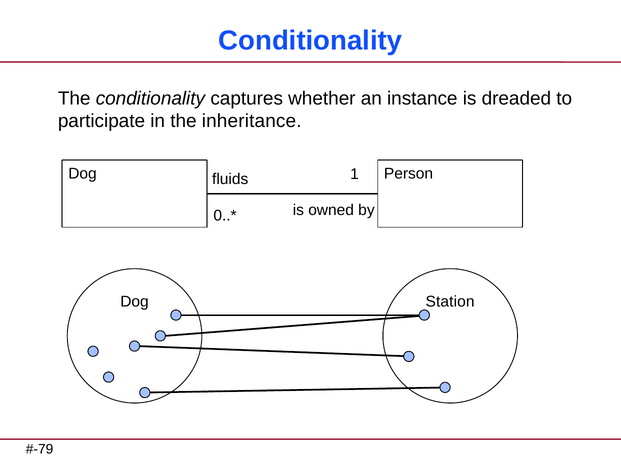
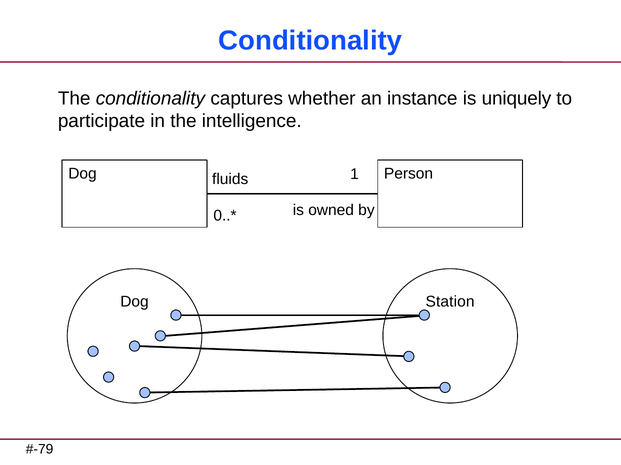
dreaded: dreaded -> uniquely
inheritance: inheritance -> intelligence
